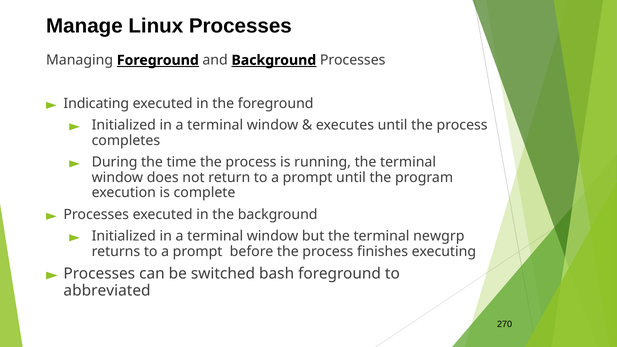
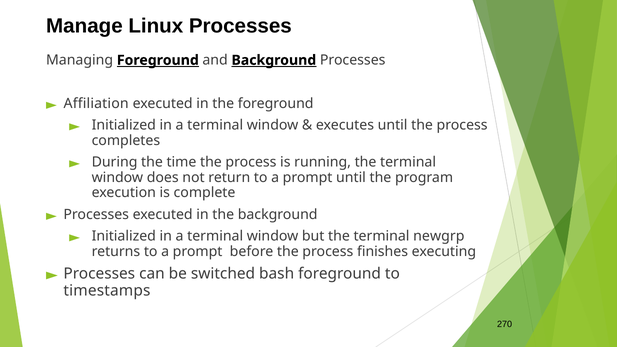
Indicating: Indicating -> Affiliation
abbreviated: abbreviated -> timestamps
